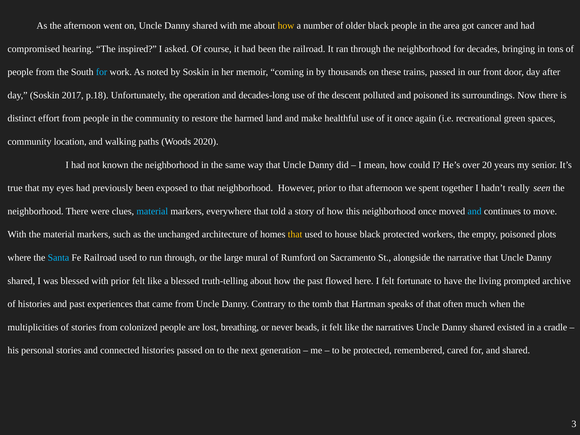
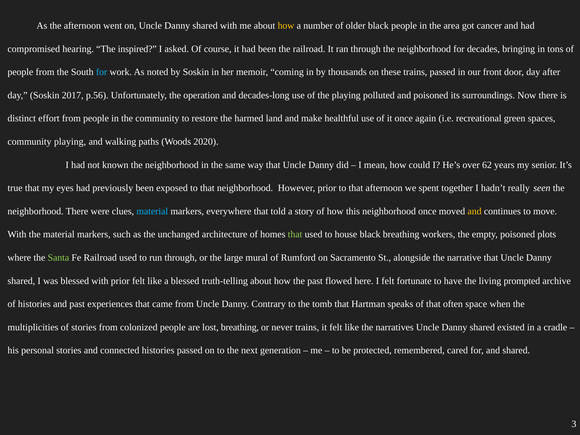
p.18: p.18 -> p.56
the descent: descent -> playing
community location: location -> playing
20: 20 -> 62
and at (475, 211) colour: light blue -> yellow
that at (295, 234) colour: yellow -> light green
black protected: protected -> breathing
Santa colour: light blue -> light green
much: much -> space
never beads: beads -> trains
